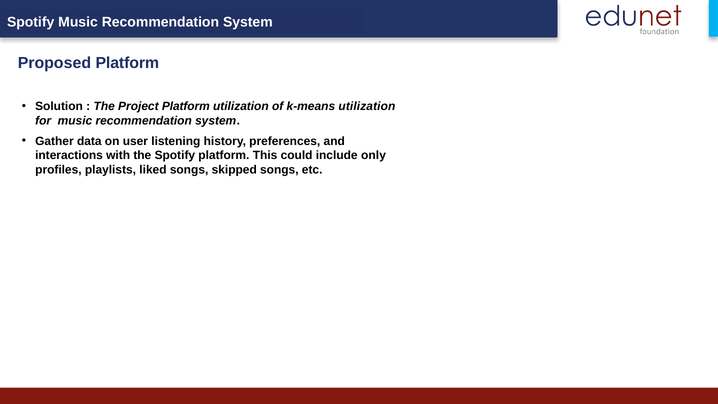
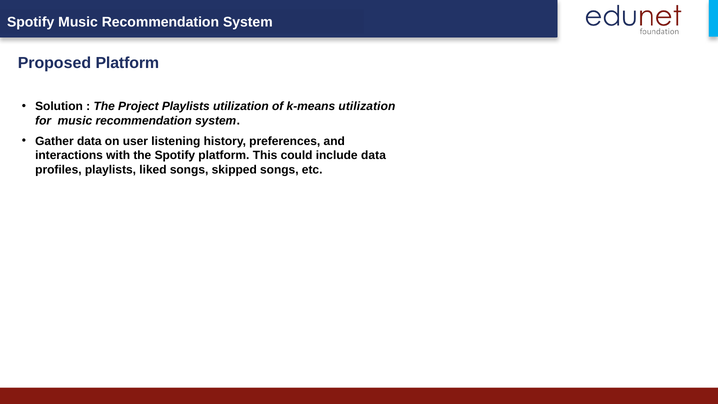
Project Platform: Platform -> Playlists
include only: only -> data
